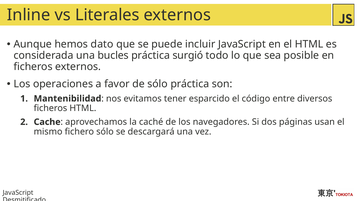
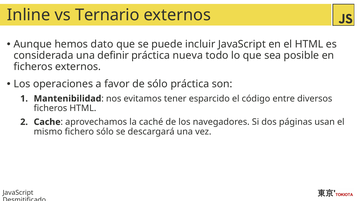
Literales: Literales -> Ternario
bucles: bucles -> definir
surgió: surgió -> nueva
